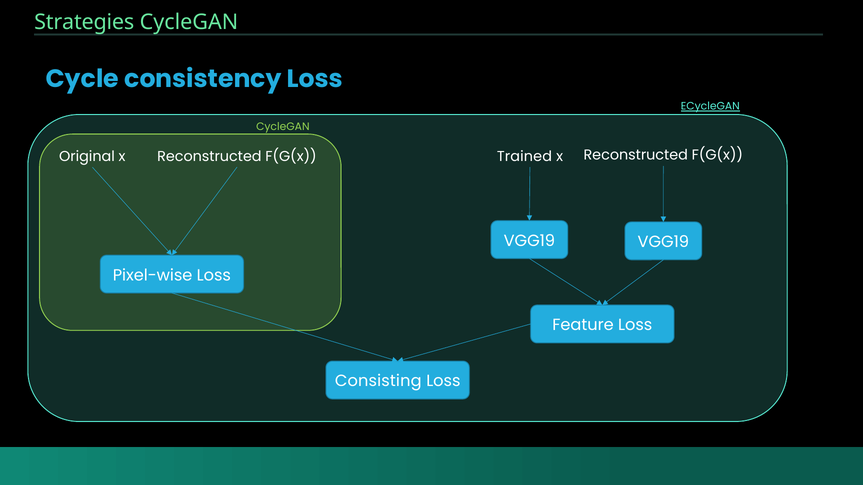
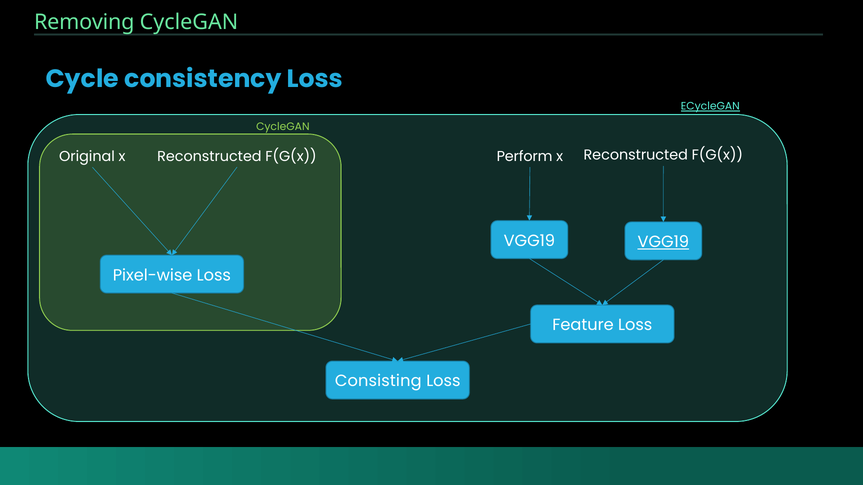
Strategies: Strategies -> Removing
Trained: Trained -> Perform
VGG19 at (663, 242) underline: none -> present
